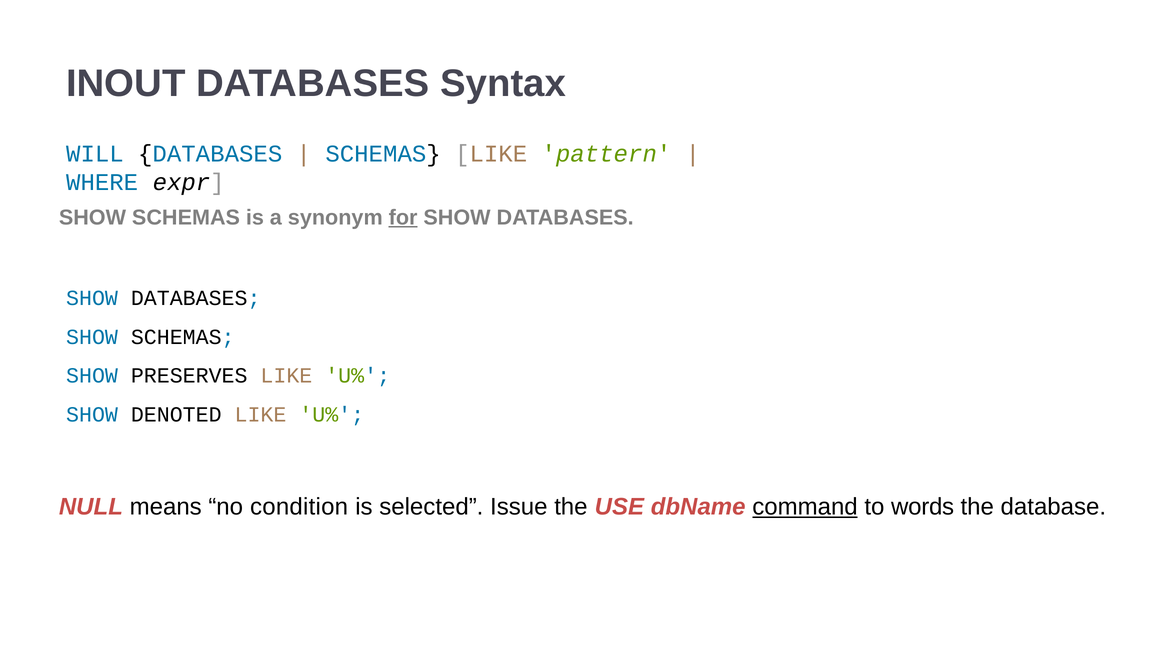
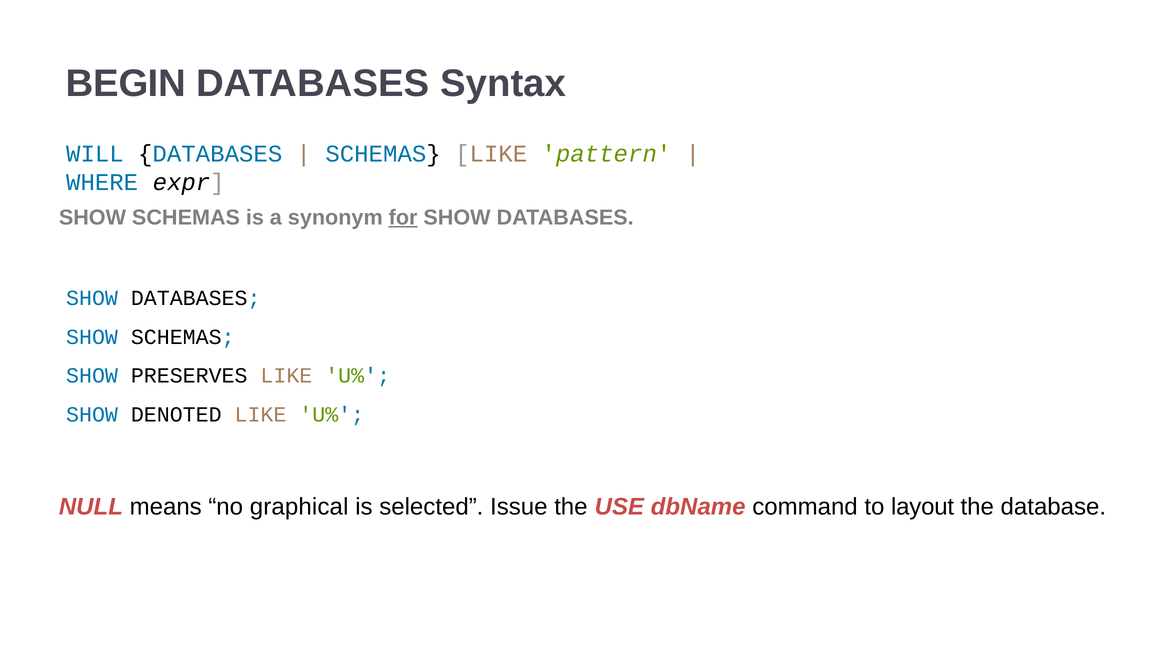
INOUT: INOUT -> BEGIN
condition: condition -> graphical
command underline: present -> none
words: words -> layout
